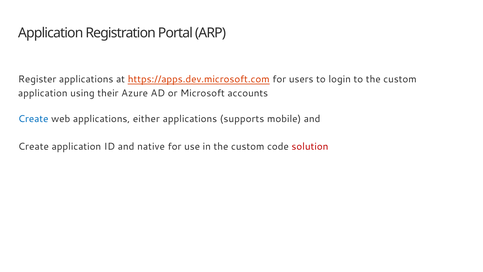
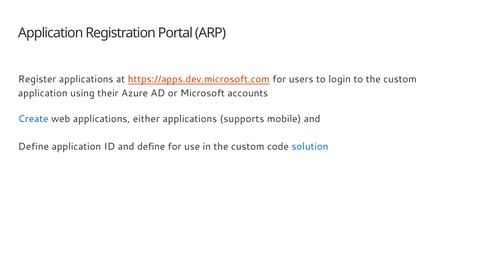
Create at (33, 146): Create -> Define
ID and native: native -> define
solution colour: red -> blue
